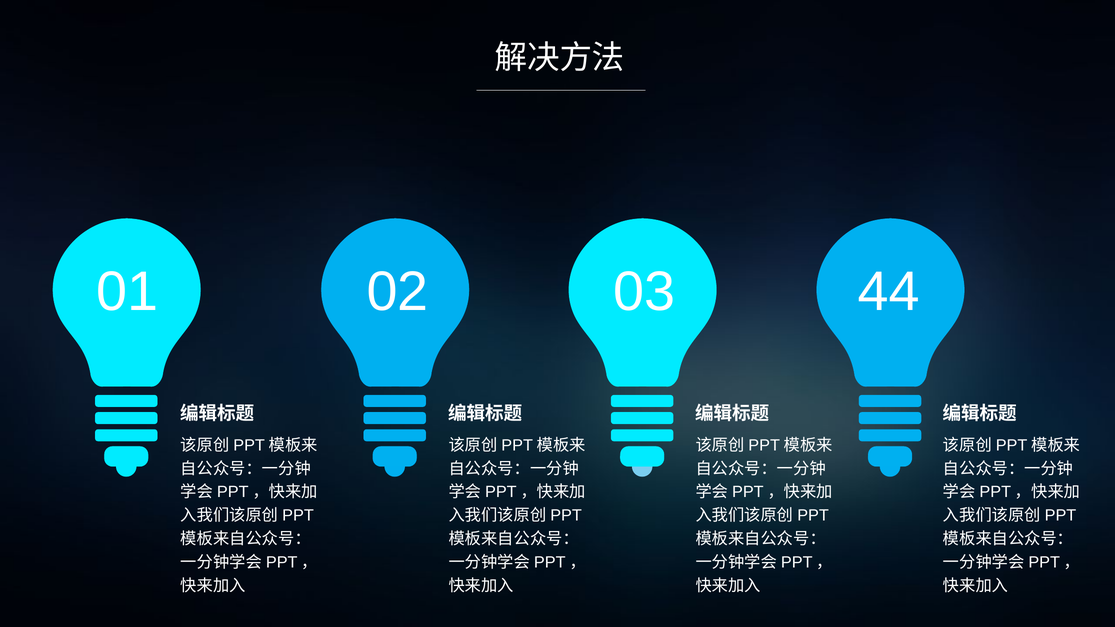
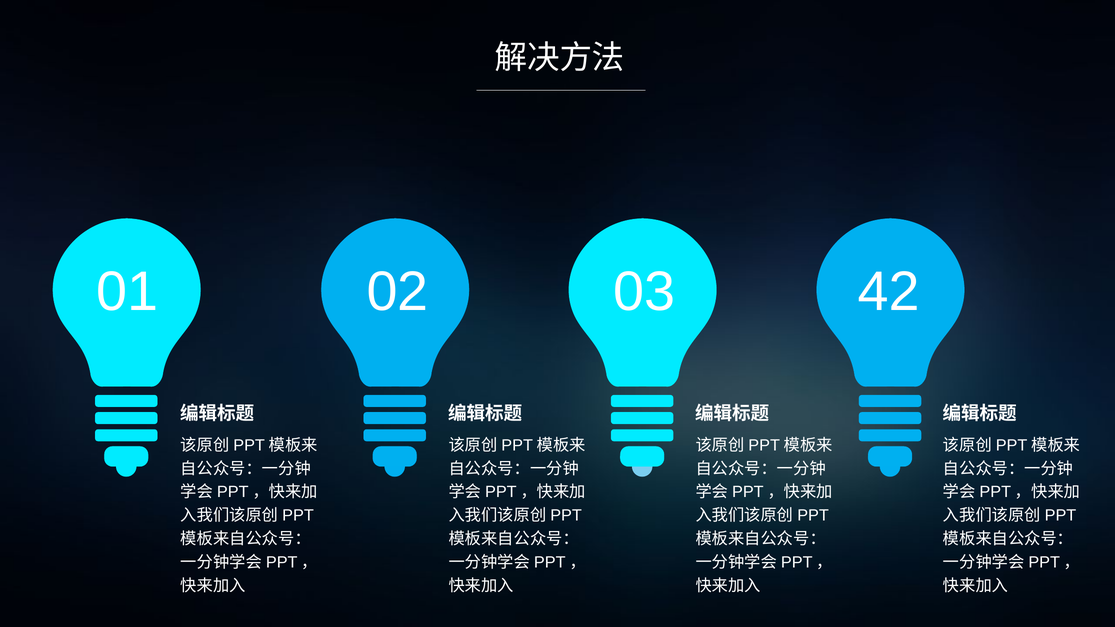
44: 44 -> 42
